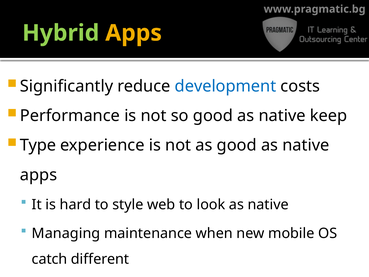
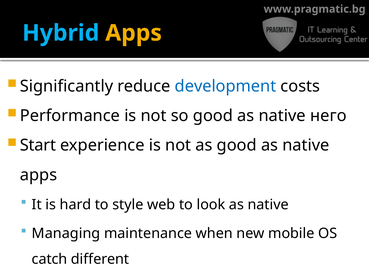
Hybrid colour: light green -> light blue
keep: keep -> него
Type: Type -> Start
